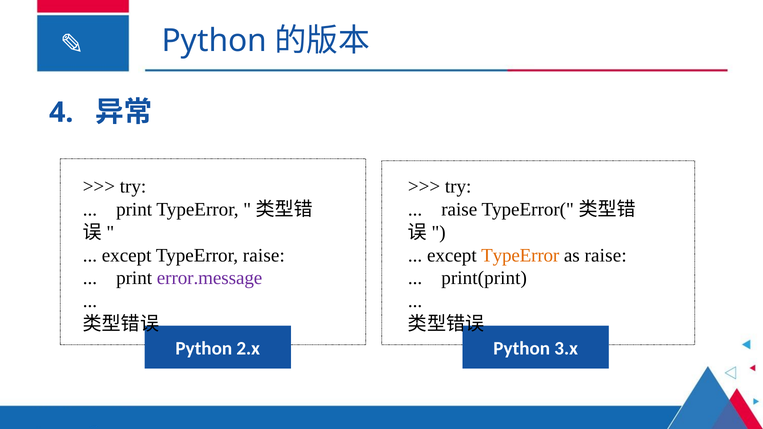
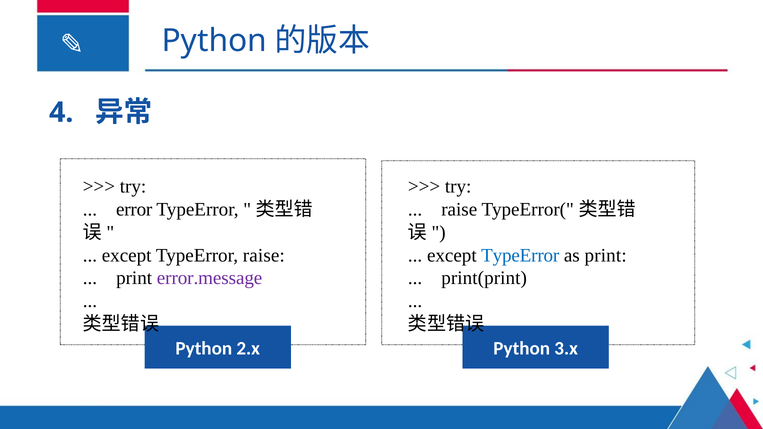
print at (134, 210): print -> error
TypeError at (520, 255) colour: orange -> blue
as raise: raise -> print
